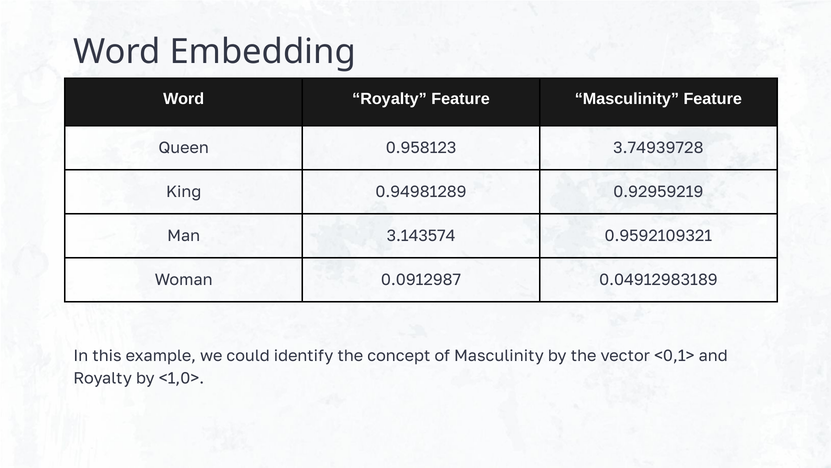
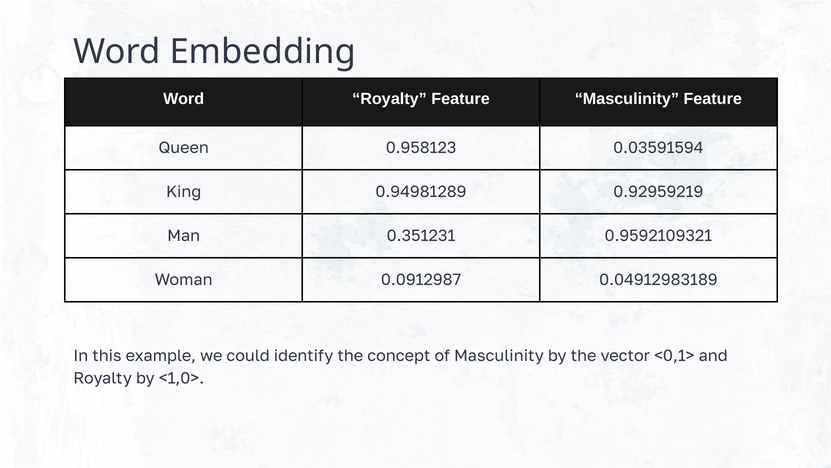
3.74939728: 3.74939728 -> 0.03591594
3.143574: 3.143574 -> 0.351231
